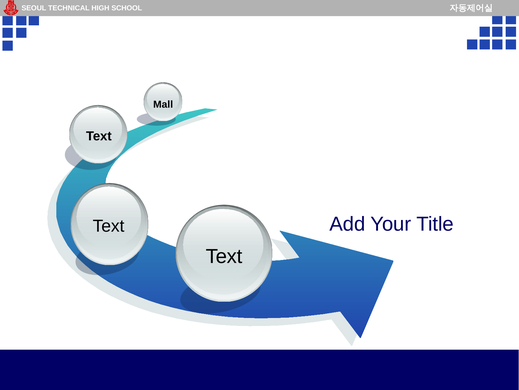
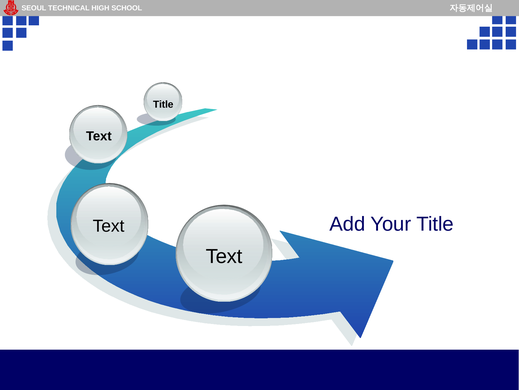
Mall at (163, 104): Mall -> Title
